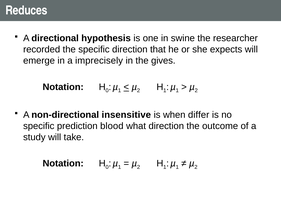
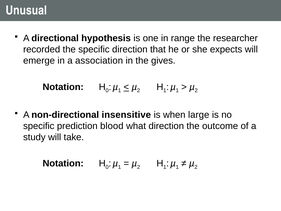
Reduces: Reduces -> Unusual
swine: swine -> range
imprecisely: imprecisely -> association
differ: differ -> large
